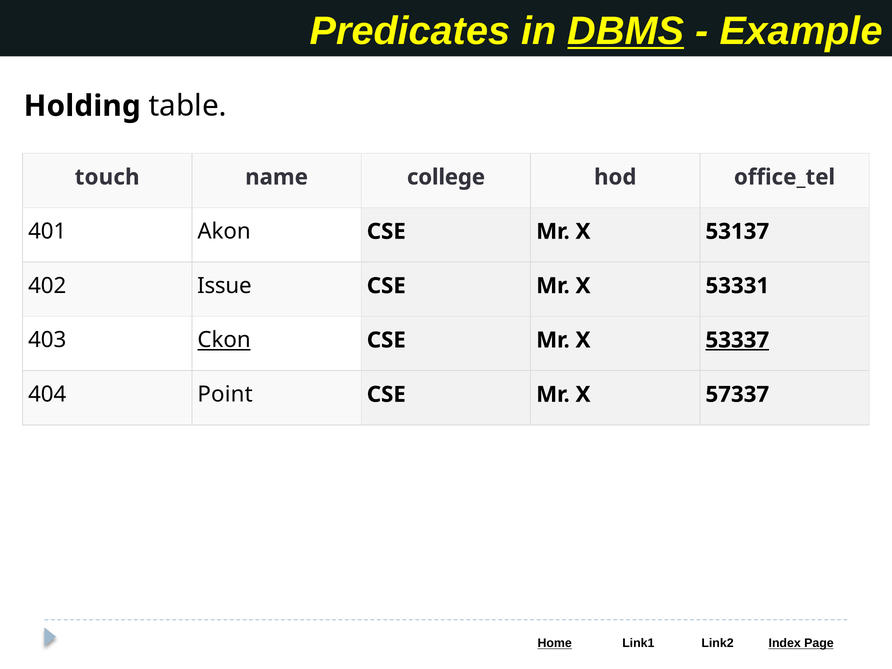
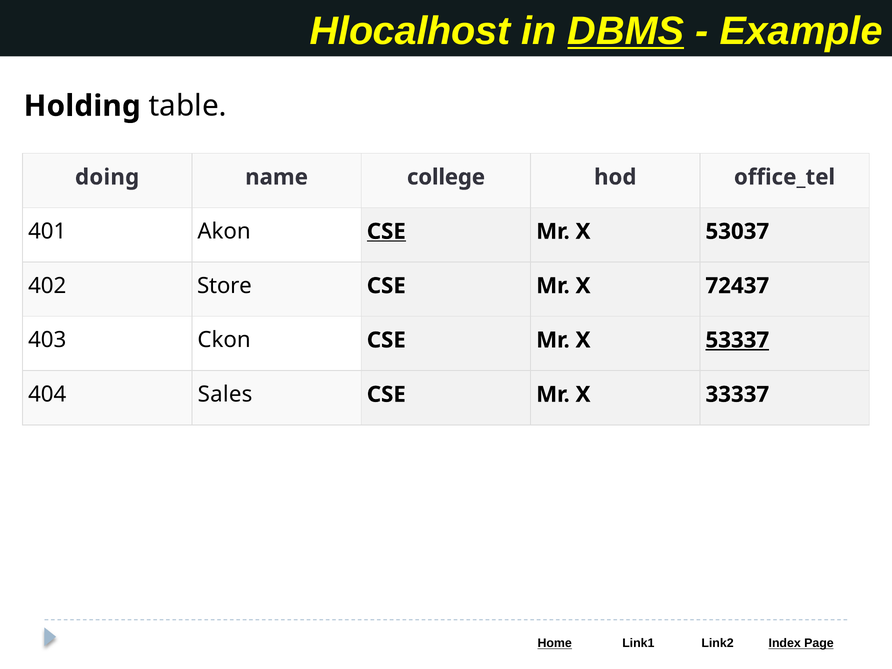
Predicates: Predicates -> Hlocalhost
touch: touch -> doing
CSE at (386, 231) underline: none -> present
53137: 53137 -> 53037
Issue: Issue -> Store
53331: 53331 -> 72437
Ckon underline: present -> none
Point: Point -> Sales
57337: 57337 -> 33337
